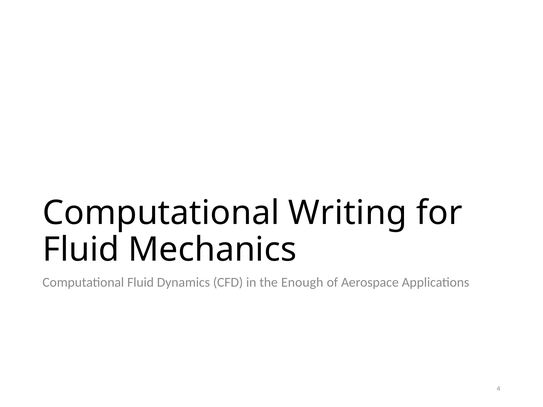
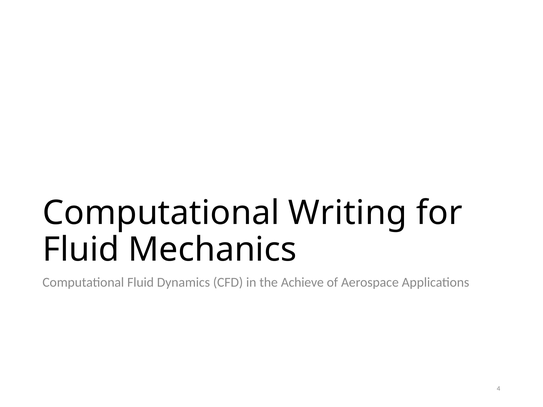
Enough: Enough -> Achieve
